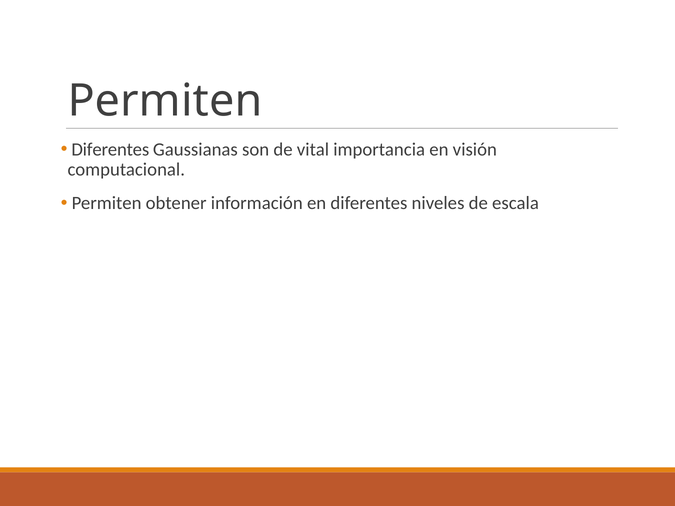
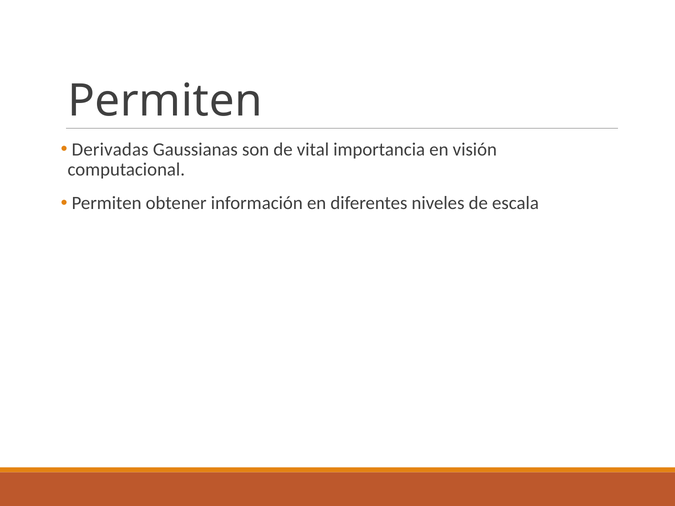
Diferentes at (110, 150): Diferentes -> Derivadas
